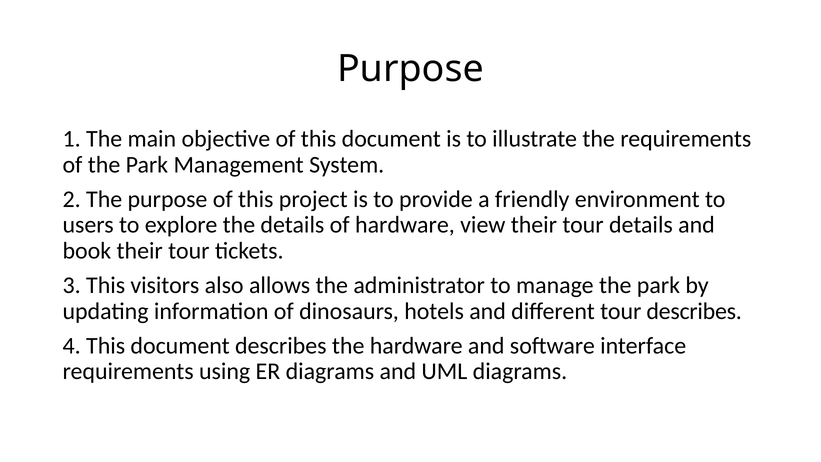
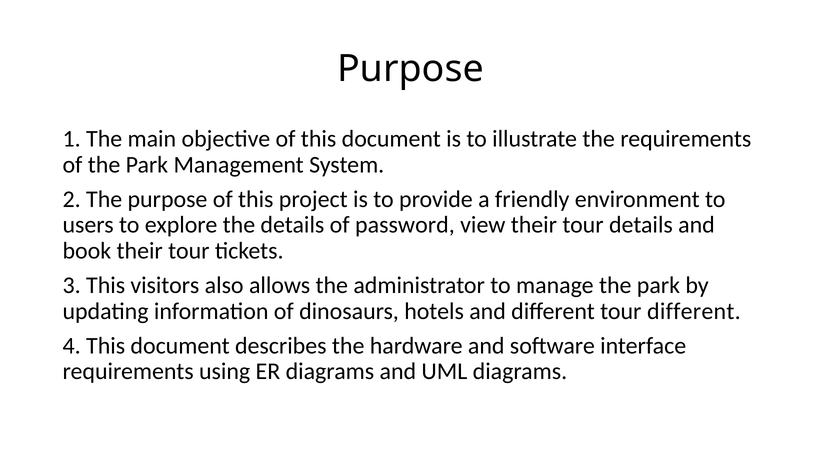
of hardware: hardware -> password
tour describes: describes -> different
